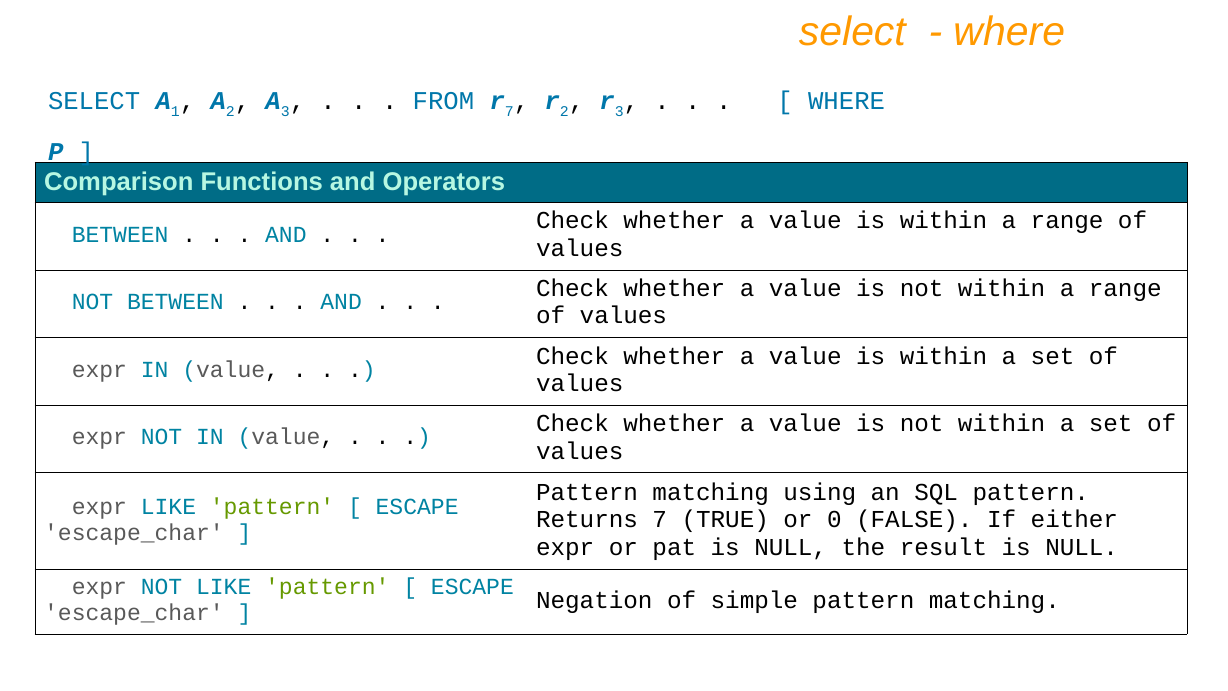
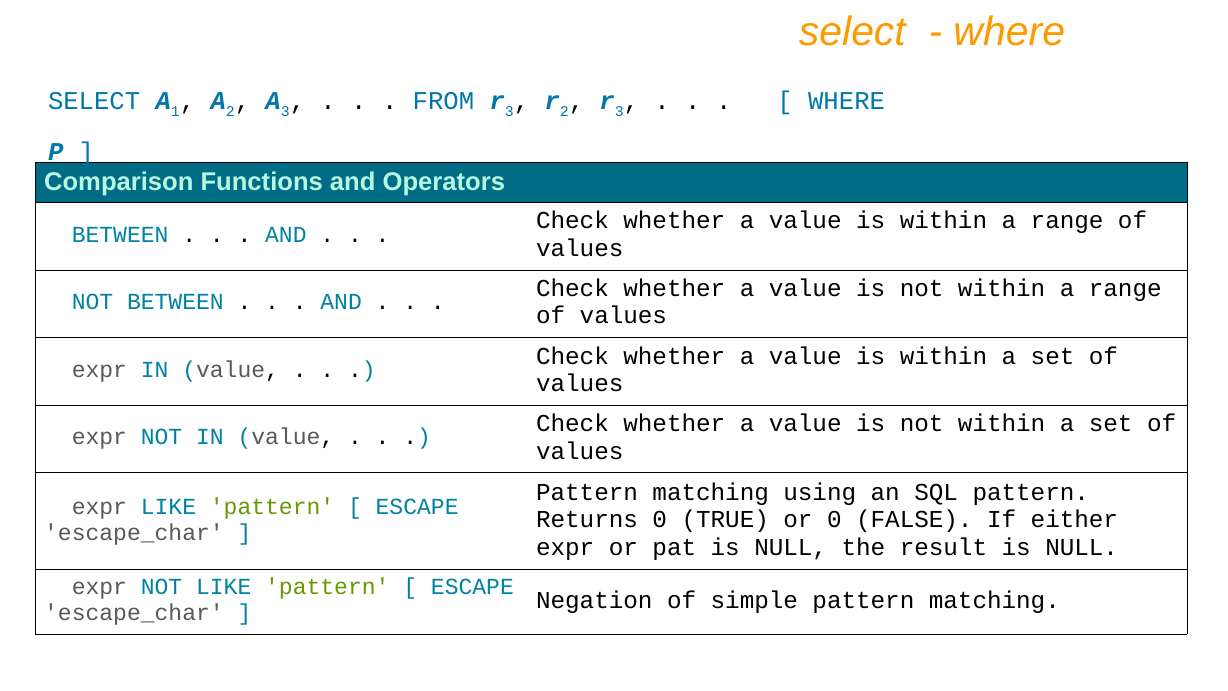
7 at (509, 111): 7 -> 3
Returns 7: 7 -> 0
